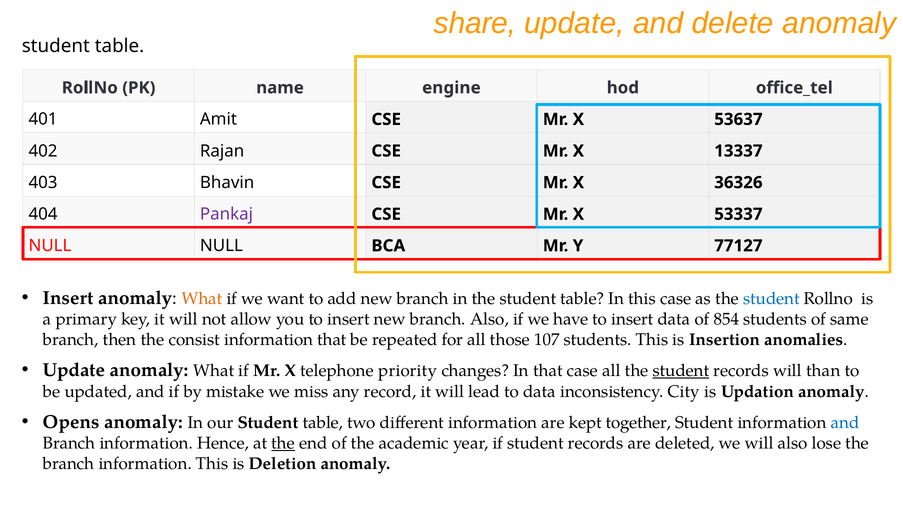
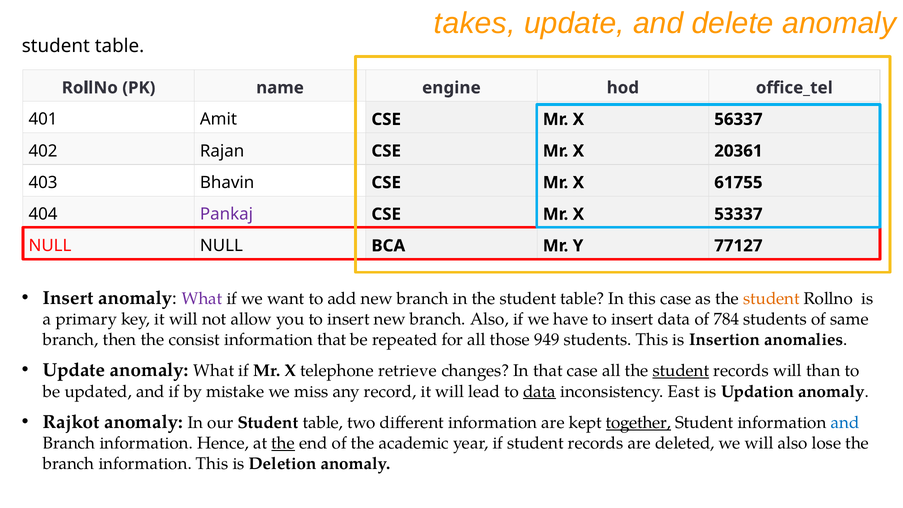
share: share -> takes
53637: 53637 -> 56337
13337: 13337 -> 20361
36326: 36326 -> 61755
What at (202, 298) colour: orange -> purple
student at (771, 298) colour: blue -> orange
854: 854 -> 784
107: 107 -> 949
priority: priority -> retrieve
data at (540, 391) underline: none -> present
City: City -> East
Opens: Opens -> Rajkot
together underline: none -> present
